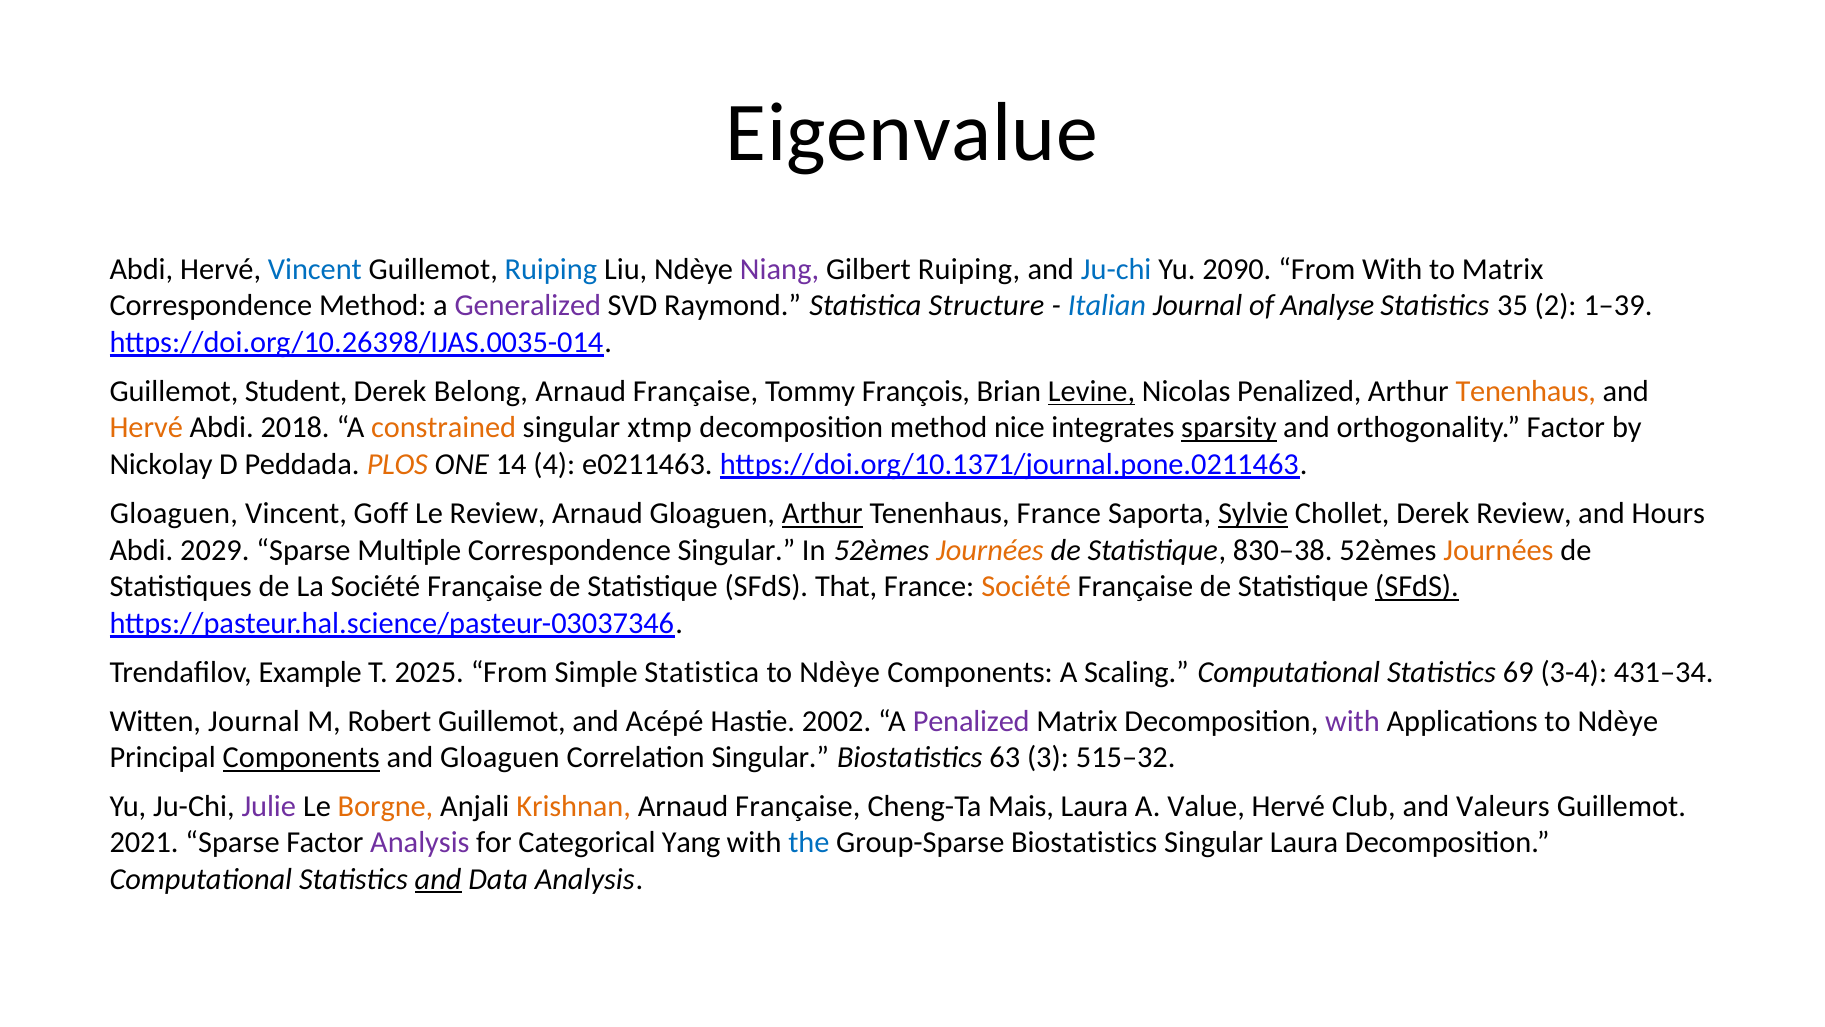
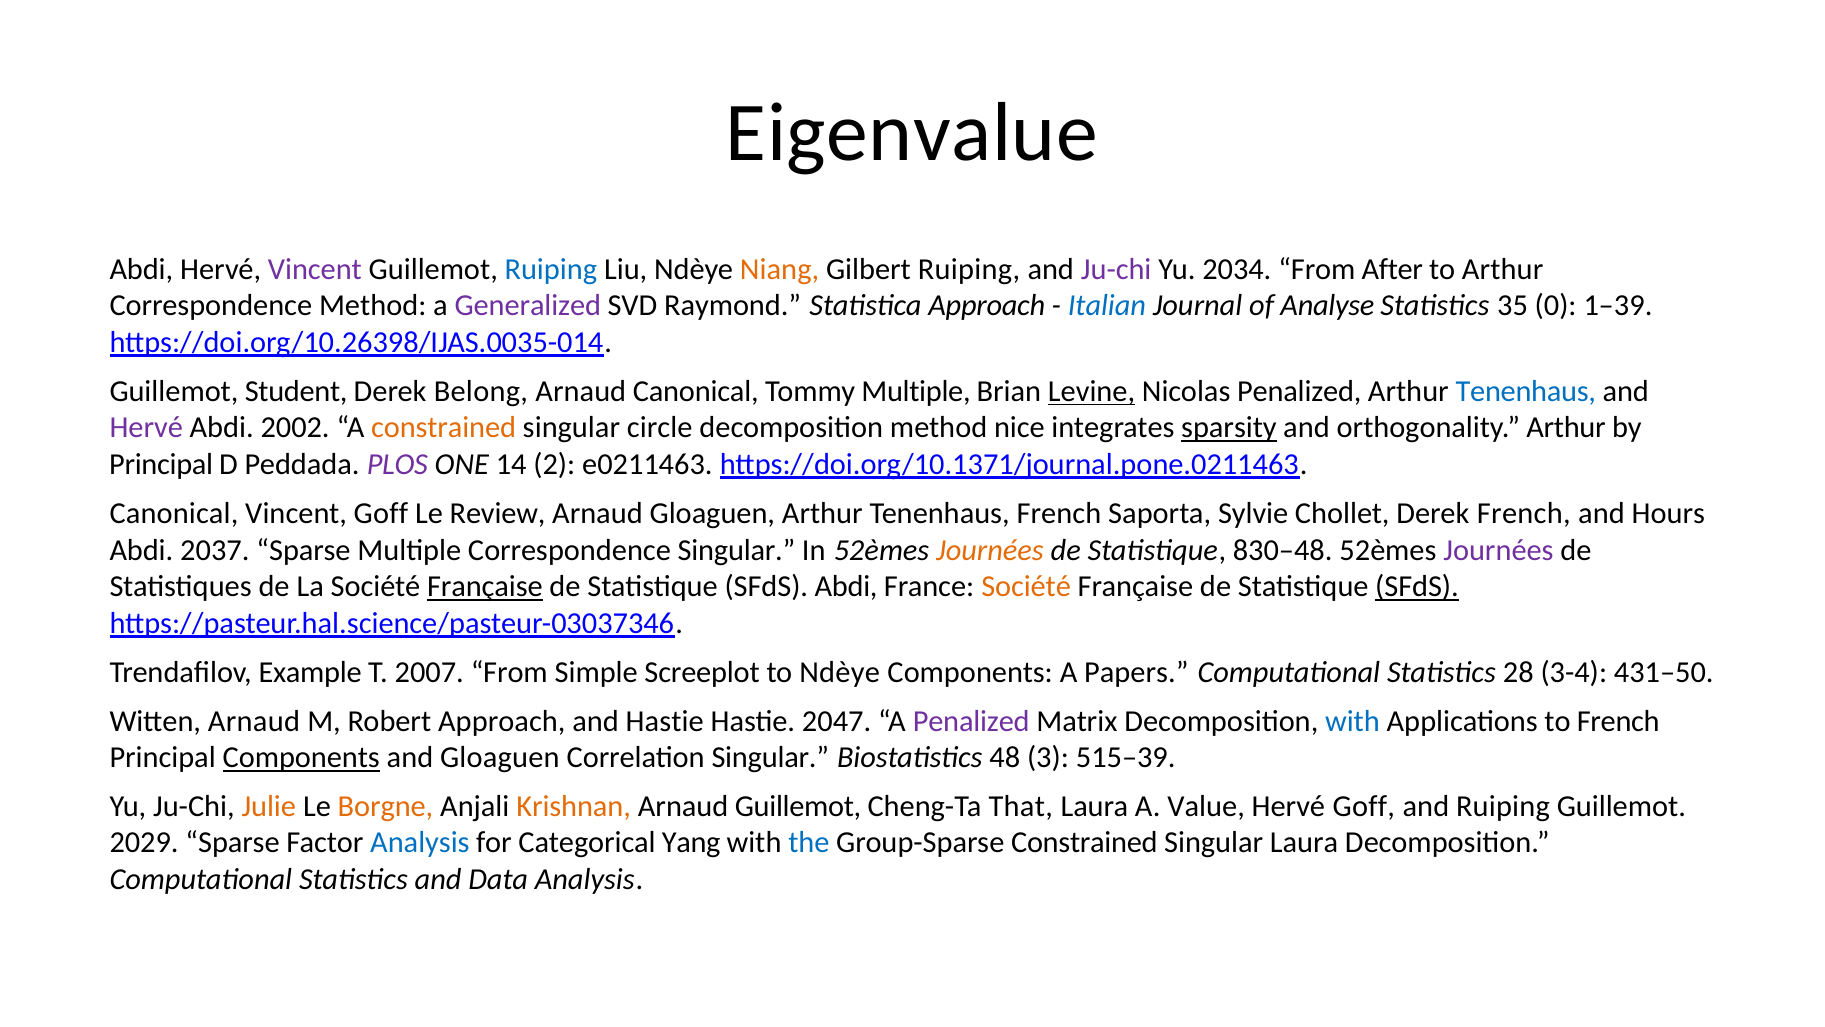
Vincent at (315, 269) colour: blue -> purple
Niang colour: purple -> orange
Ju-chi at (1116, 269) colour: blue -> purple
2090: 2090 -> 2034
From With: With -> After
to Matrix: Matrix -> Arthur
Statistica Structure: Structure -> Approach
2: 2 -> 0
Française at (696, 391): Française -> Canonical
Tommy François: François -> Multiple
Tenenhaus at (1526, 391) colour: orange -> blue
Hervé at (146, 428) colour: orange -> purple
2018: 2018 -> 2002
xtmp: xtmp -> circle
orthogonality Factor: Factor -> Arthur
Nickolay at (161, 464): Nickolay -> Principal
PLOS colour: orange -> purple
4: 4 -> 2
Gloaguen at (174, 513): Gloaguen -> Canonical
Arthur at (822, 513) underline: present -> none
Tenenhaus France: France -> French
Sylvie underline: present -> none
Derek Review: Review -> French
2029: 2029 -> 2037
830–38: 830–38 -> 830–48
Journées at (1498, 550) colour: orange -> purple
Française at (485, 586) underline: none -> present
SFdS That: That -> Abdi
2025: 2025 -> 2007
Simple Statistica: Statistica -> Screeplot
Scaling: Scaling -> Papers
69: 69 -> 28
431–34: 431–34 -> 431–50
Witten Journal: Journal -> Arnaud
Robert Guillemot: Guillemot -> Approach
and Acépé: Acépé -> Hastie
2002: 2002 -> 2047
with at (1352, 721) colour: purple -> blue
Applications to Ndèye: Ndèye -> French
63: 63 -> 48
515–32: 515–32 -> 515–39
Julie colour: purple -> orange
Française at (798, 806): Française -> Guillemot
Mais: Mais -> That
Hervé Club: Club -> Goff
and Valeurs: Valeurs -> Ruiping
2021: 2021 -> 2029
Analysis at (420, 842) colour: purple -> blue
Group-Sparse Biostatistics: Biostatistics -> Constrained
and at (438, 879) underline: present -> none
